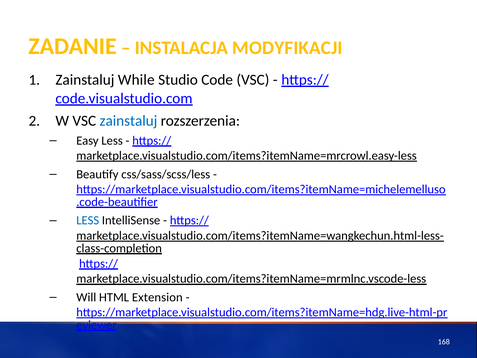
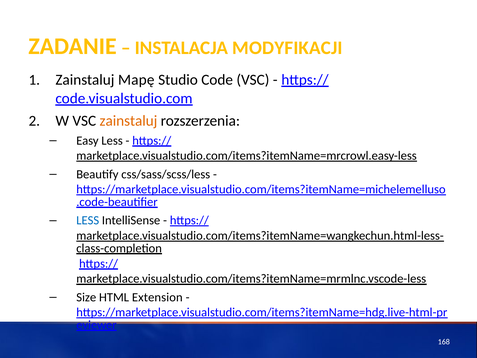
While: While -> Mapę
zainstaluj at (128, 121) colour: blue -> orange
Will: Will -> Size
